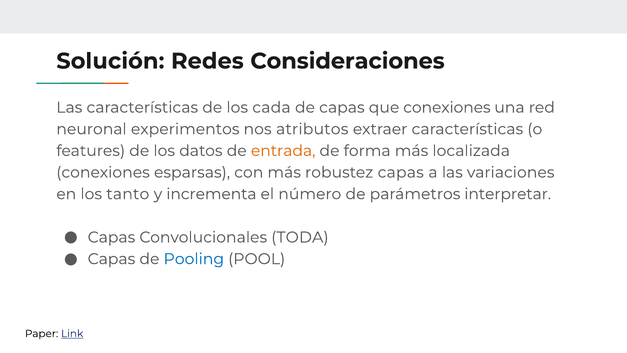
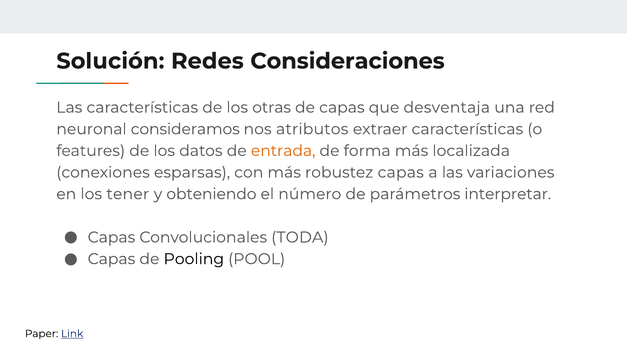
cada: cada -> otras
que conexiones: conexiones -> desventaja
experimentos: experimentos -> consideramos
tanto: tanto -> tener
incrementa: incrementa -> obteniendo
Pooling colour: blue -> black
